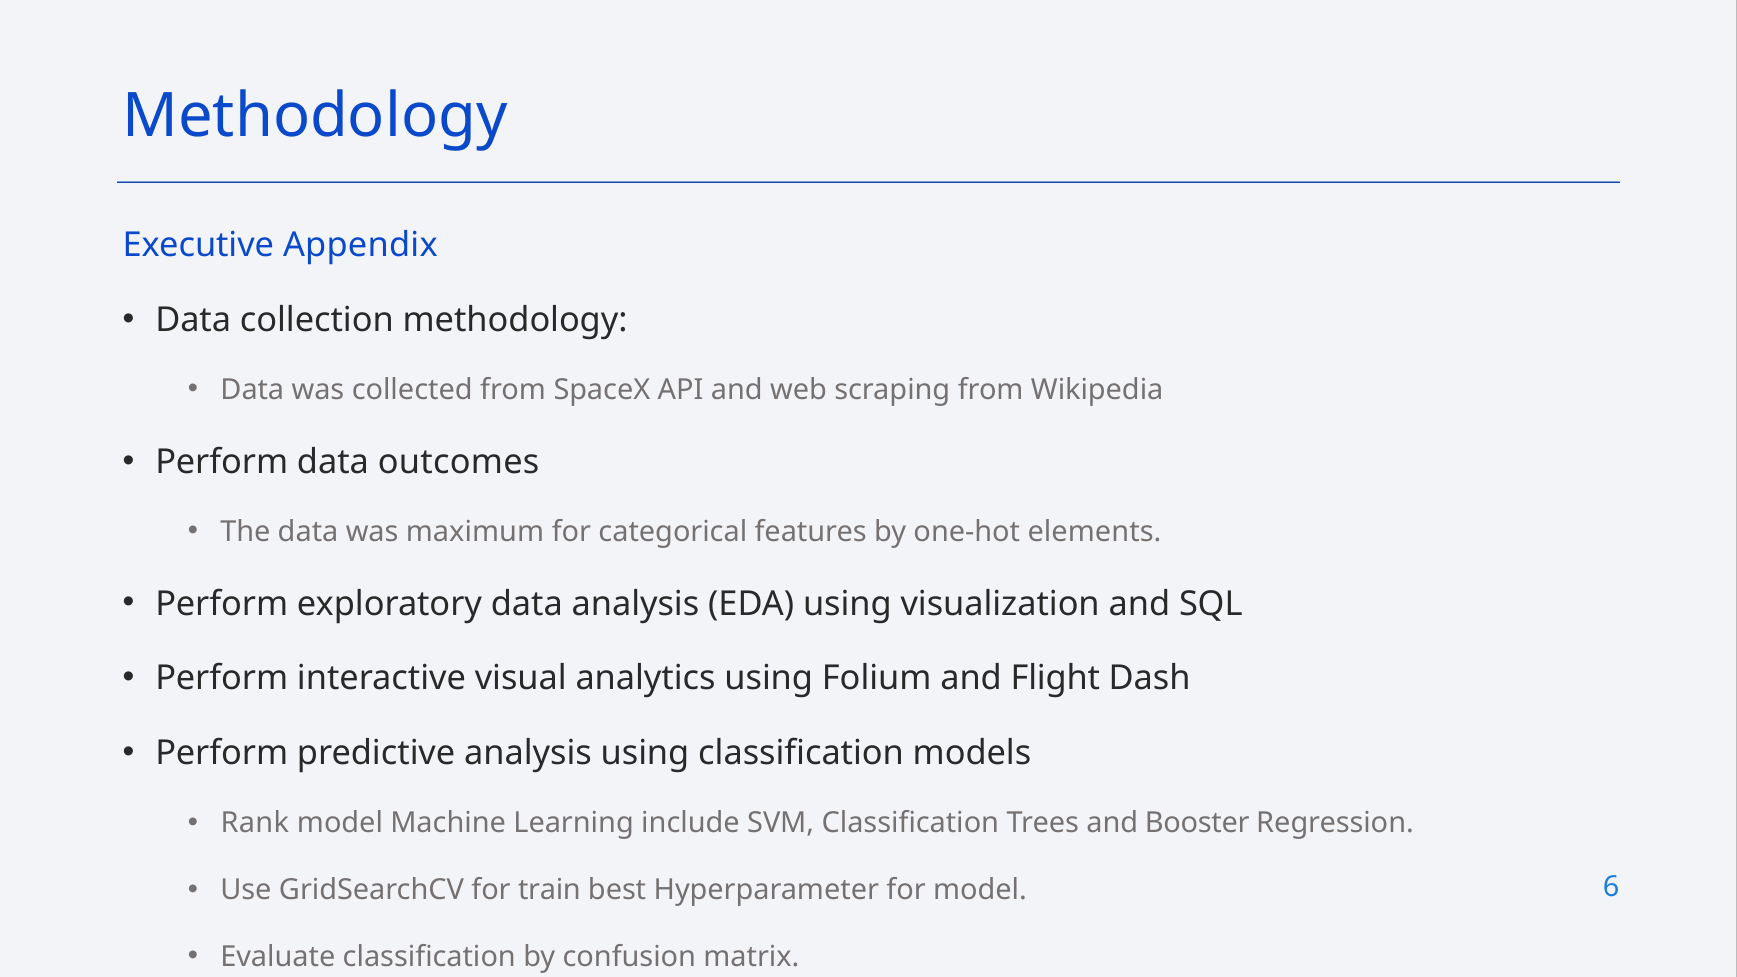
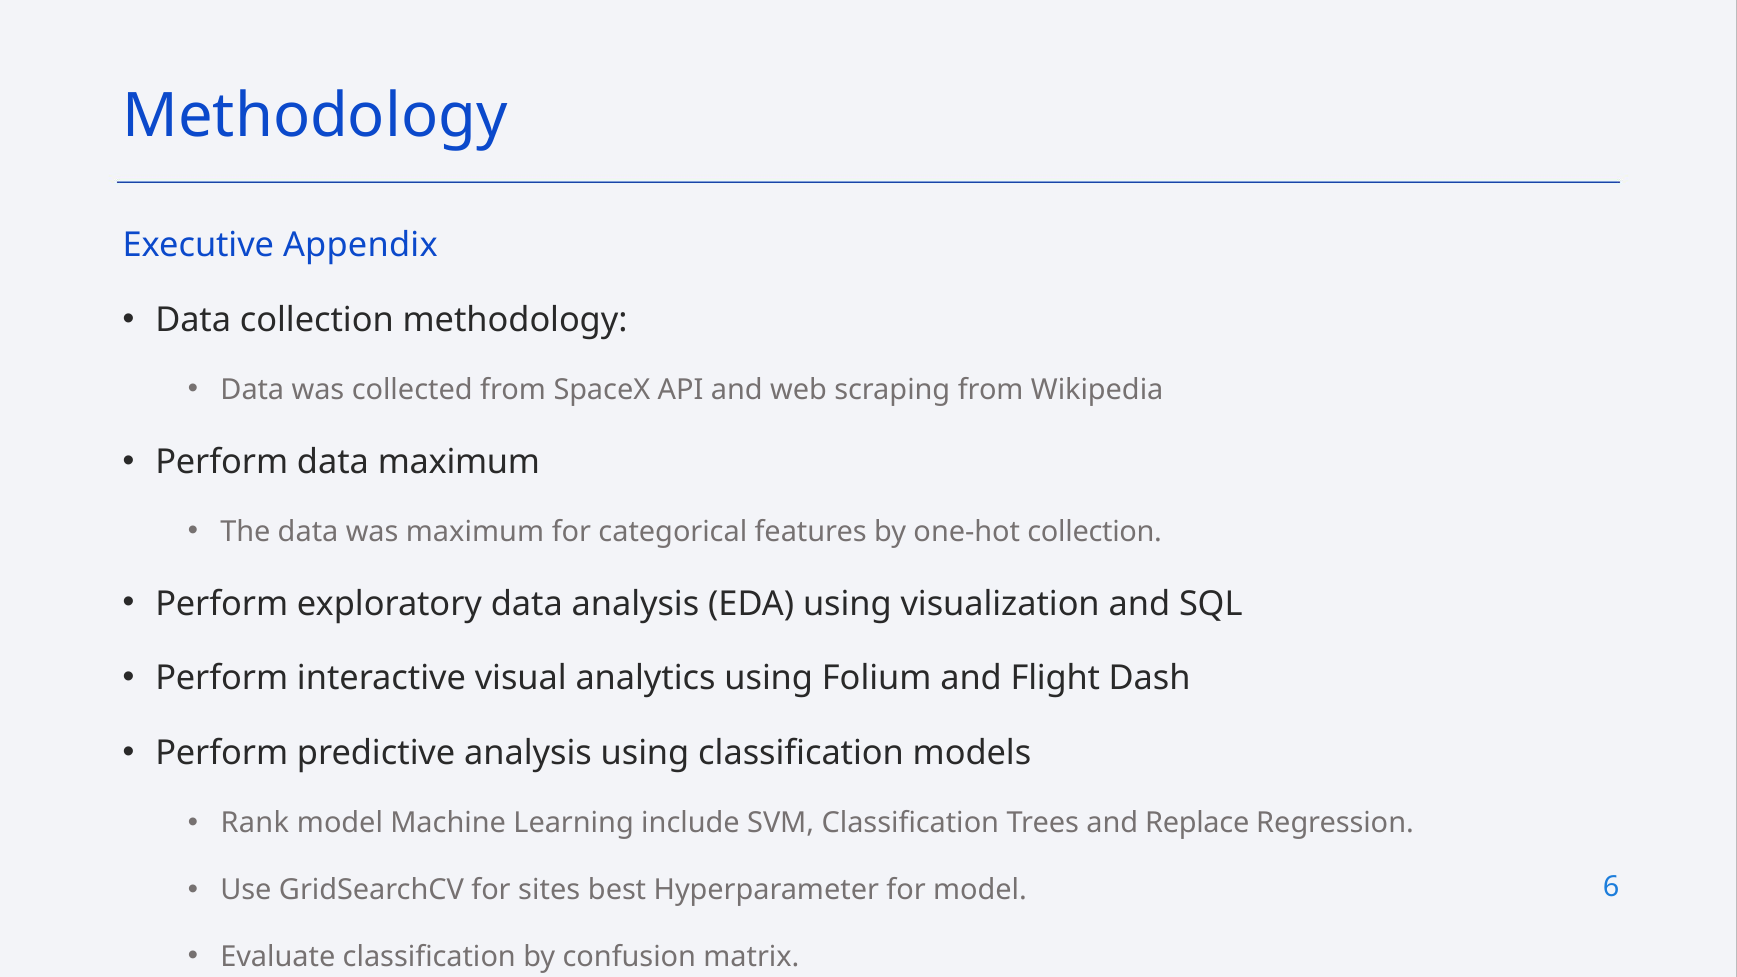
data outcomes: outcomes -> maximum
one-hot elements: elements -> collection
Booster: Booster -> Replace
train: train -> sites
